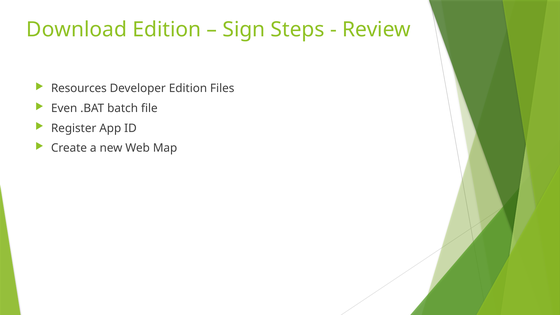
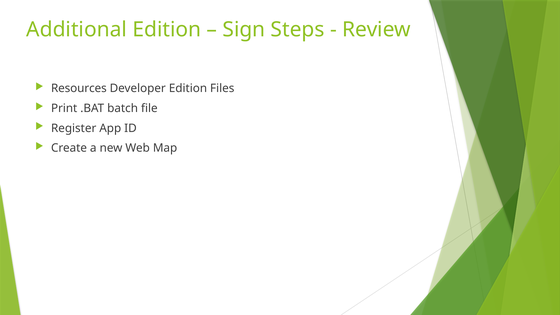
Download: Download -> Additional
Even: Even -> Print
